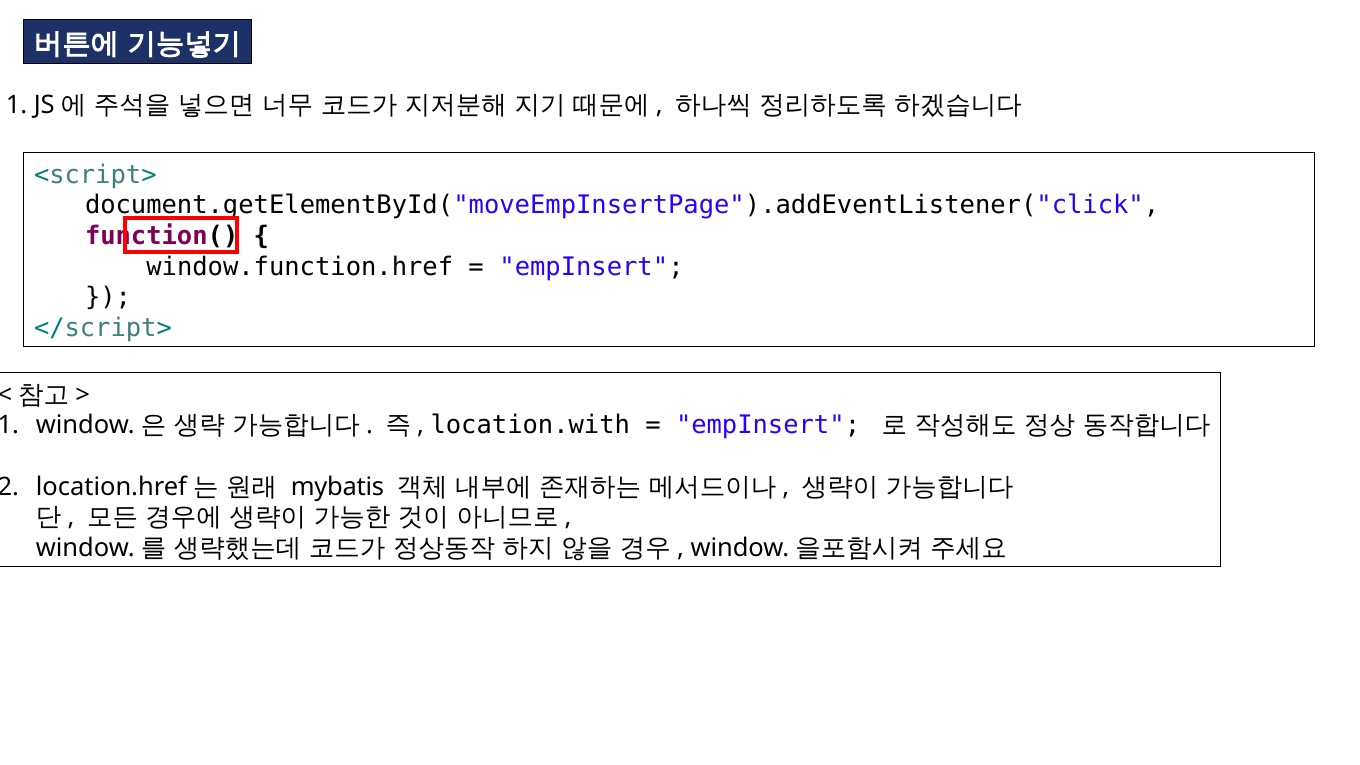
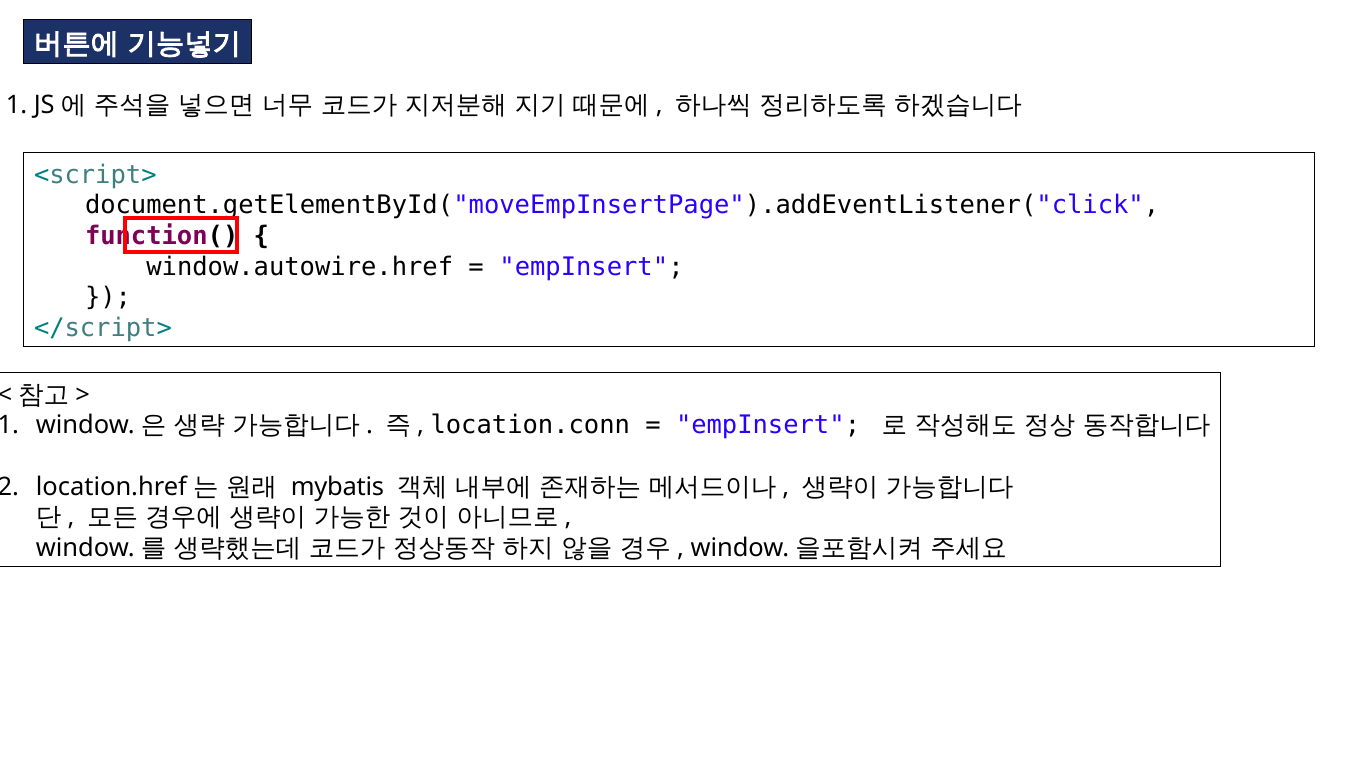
window.function.href: window.function.href -> window.autowire.href
location.with: location.with -> location.conn
